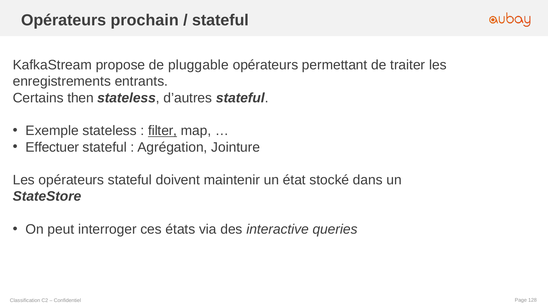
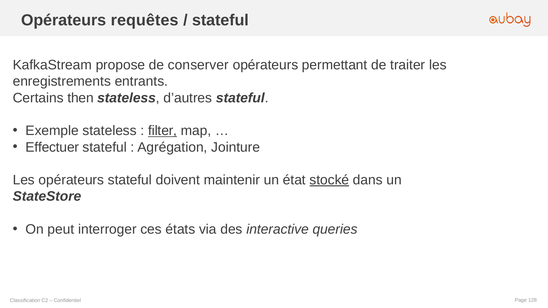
prochain: prochain -> requêtes
pluggable: pluggable -> conserver
stocké underline: none -> present
